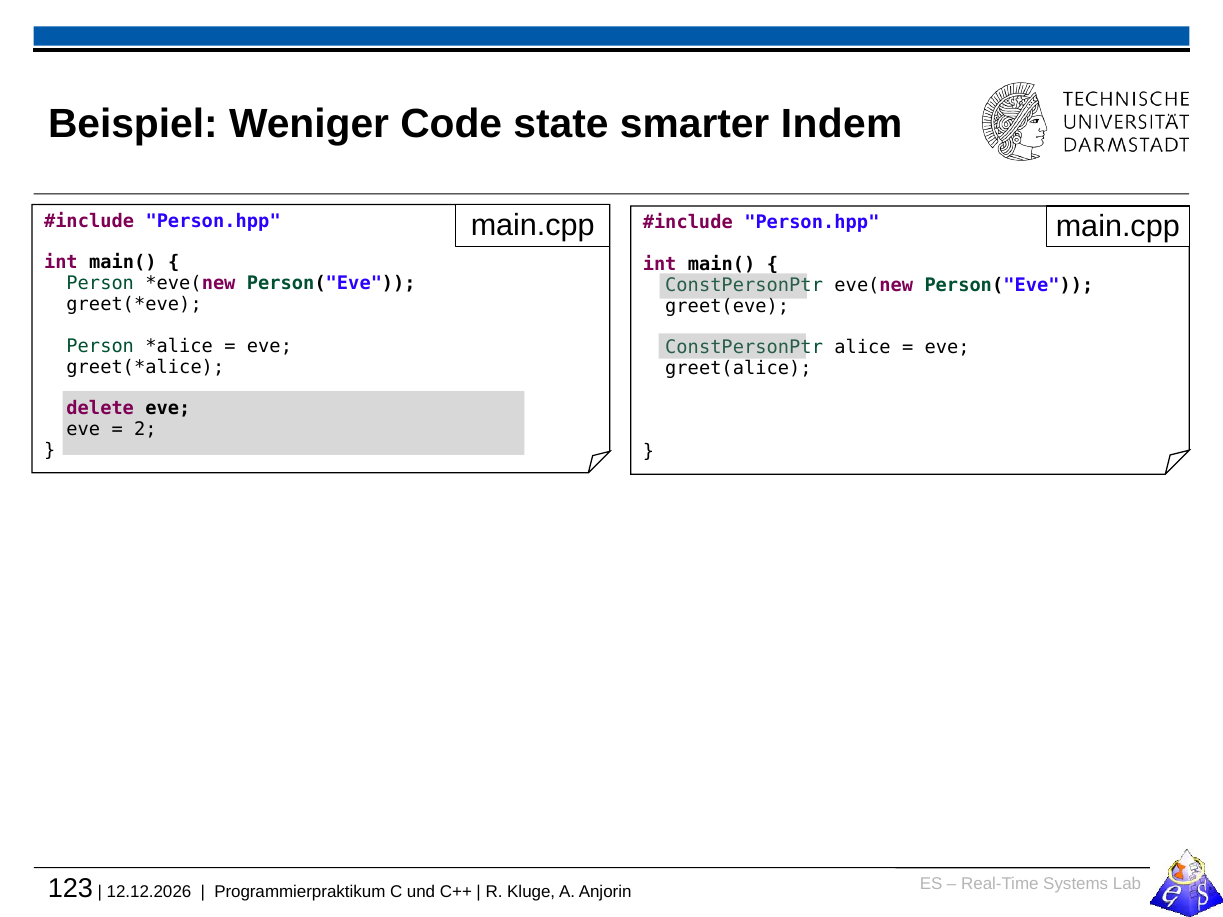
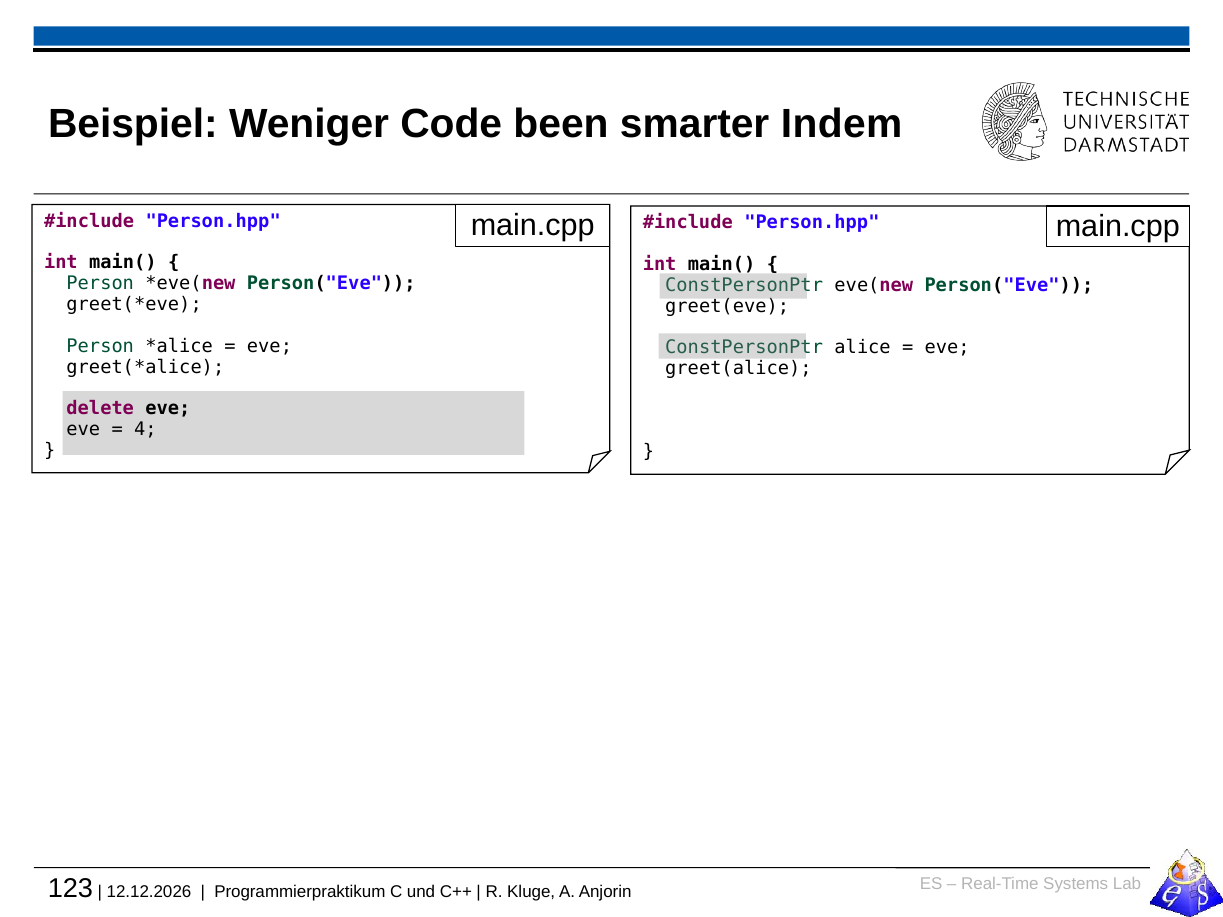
state: state -> been
2: 2 -> 4
